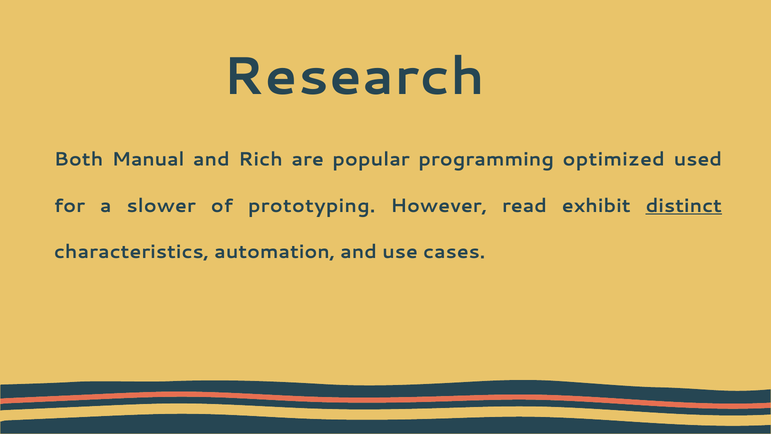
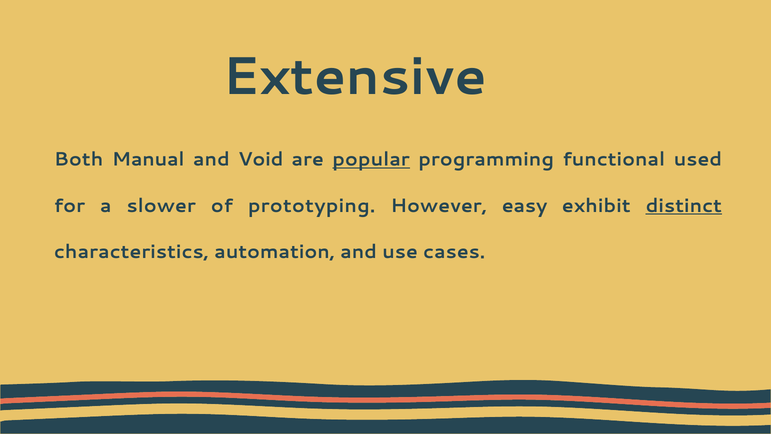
Research: Research -> Extensive
Rich: Rich -> Void
popular underline: none -> present
optimized: optimized -> functional
read: read -> easy
